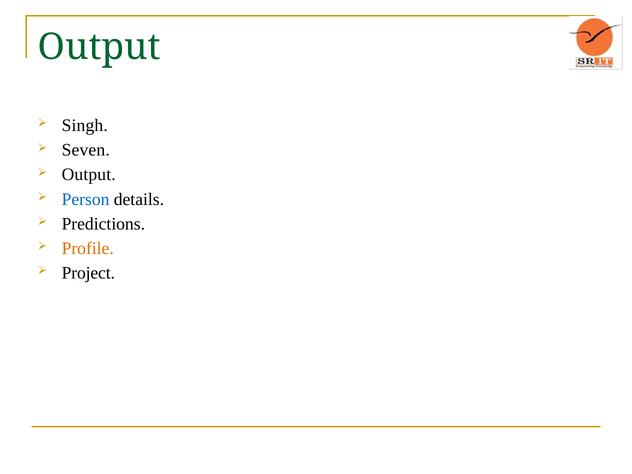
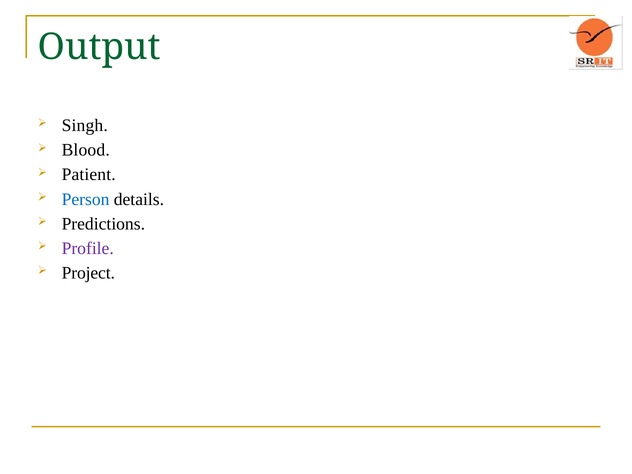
Seven: Seven -> Blood
Output at (89, 175): Output -> Patient
Profile colour: orange -> purple
